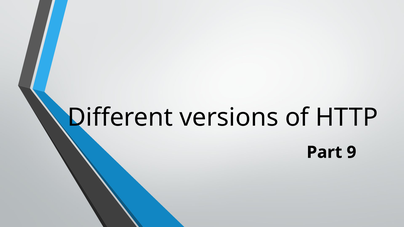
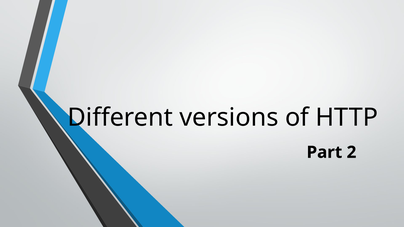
9: 9 -> 2
